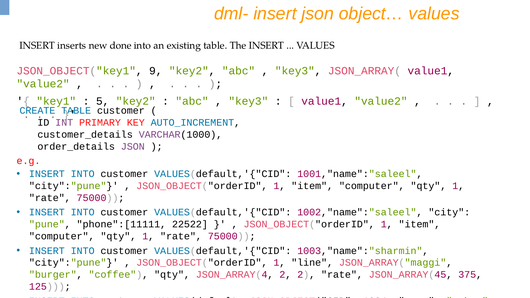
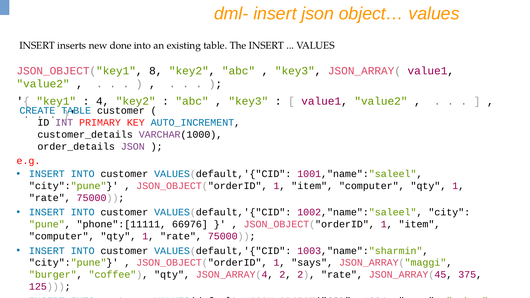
9: 9 -> 8
5: 5 -> 4
22522: 22522 -> 66976
line: line -> says
